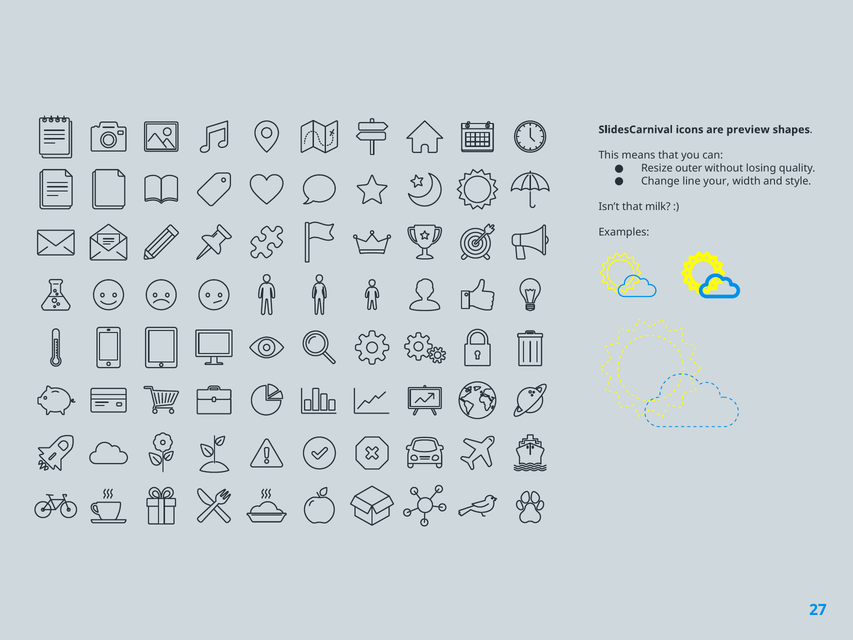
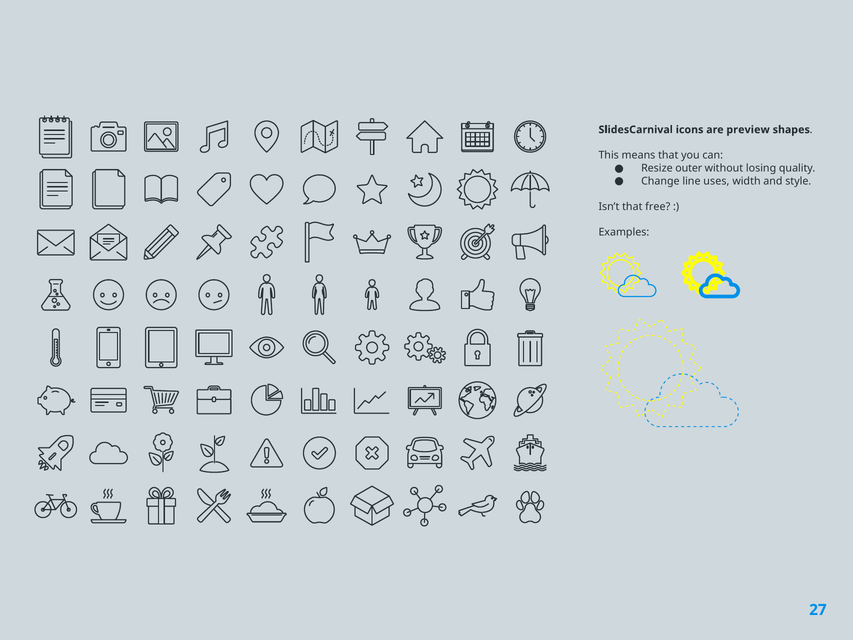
your: your -> uses
milk: milk -> free
